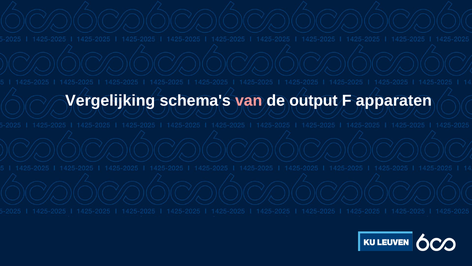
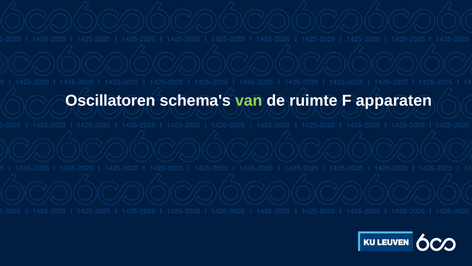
Vergelijking: Vergelijking -> Oscillatoren
van colour: pink -> light green
output: output -> ruimte
